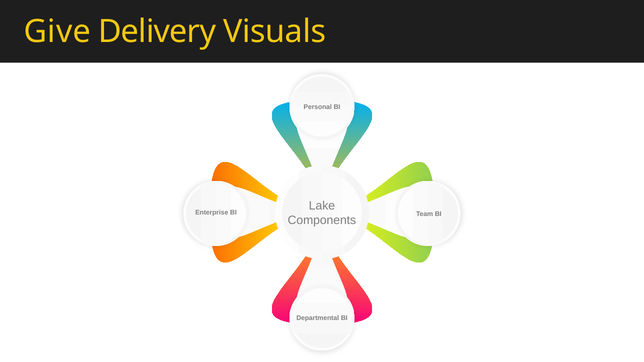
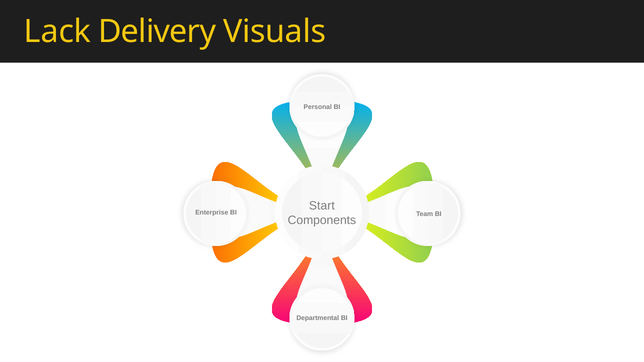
Give: Give -> Lack
Lake: Lake -> Start
